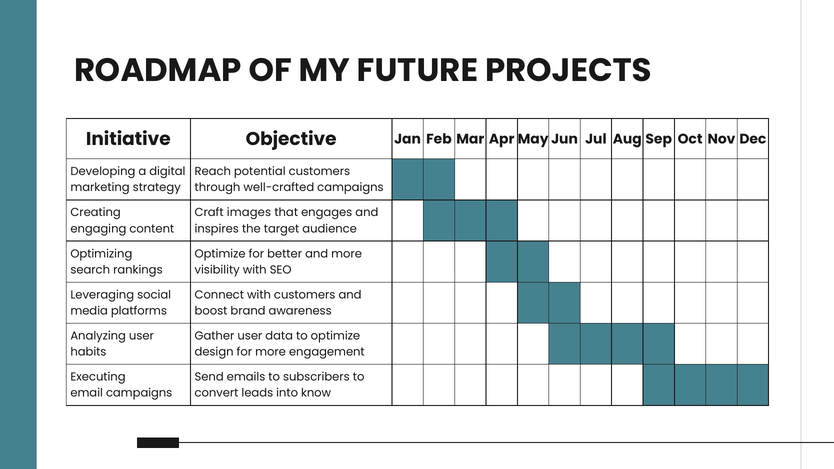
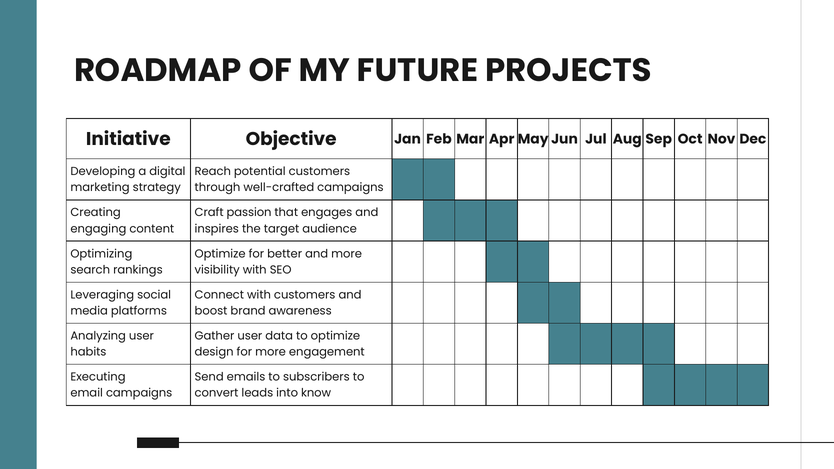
images: images -> passion
